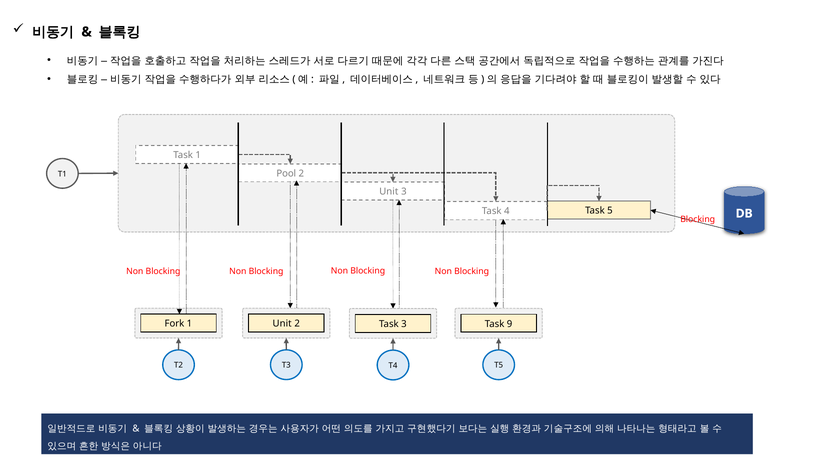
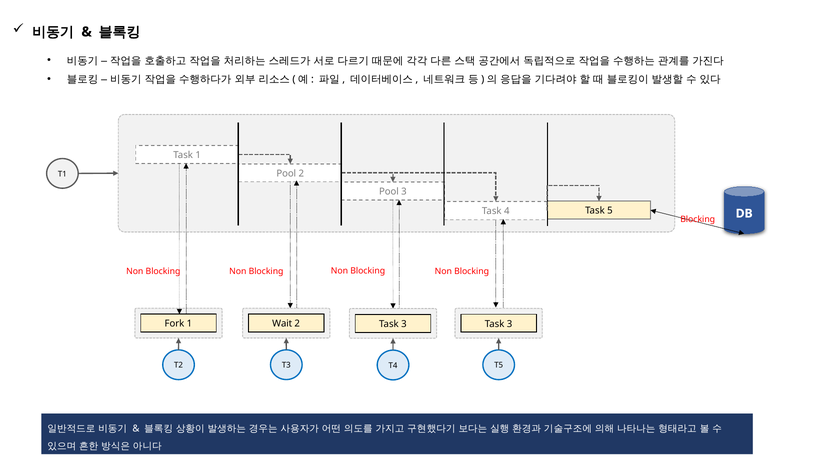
Unit at (389, 192): Unit -> Pool
Unit at (282, 324): Unit -> Wait
9 at (510, 324): 9 -> 3
